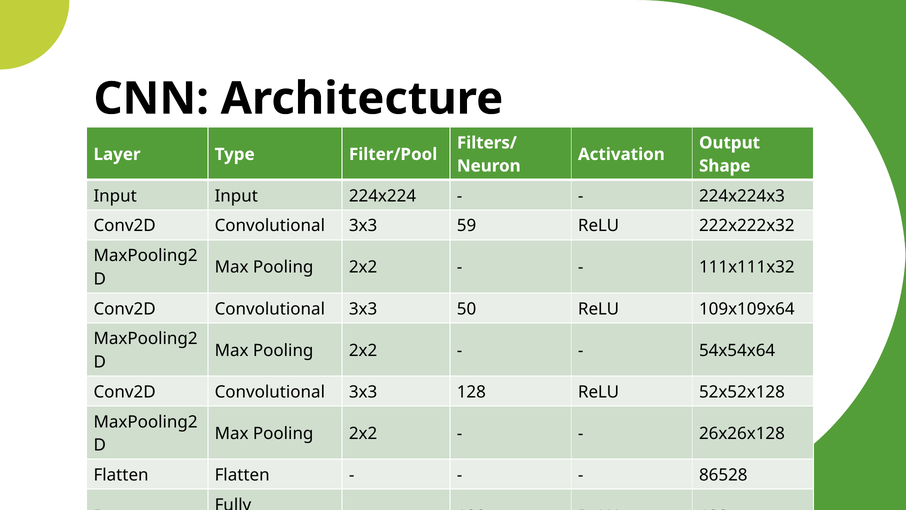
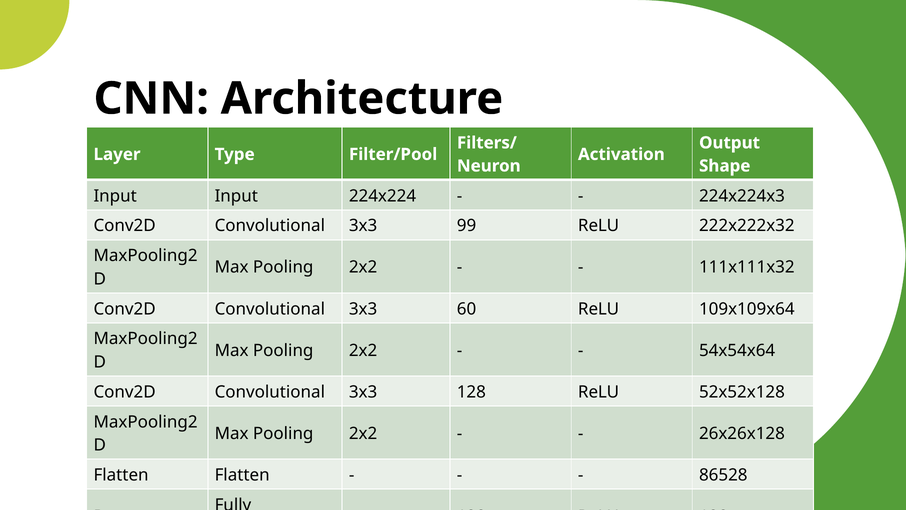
59: 59 -> 99
50: 50 -> 60
